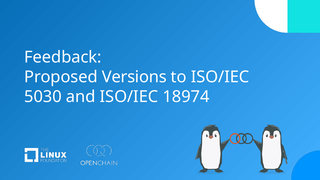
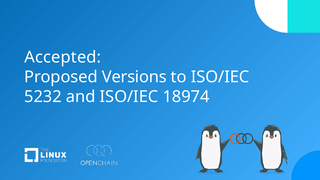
Feedback: Feedback -> Accepted
5030: 5030 -> 5232
